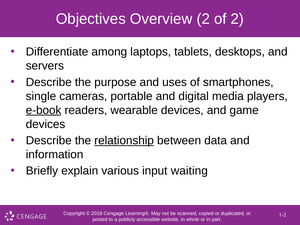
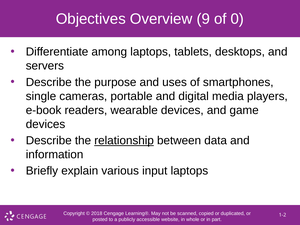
Overview 2: 2 -> 9
of 2: 2 -> 0
e-book underline: present -> none
input waiting: waiting -> laptops
